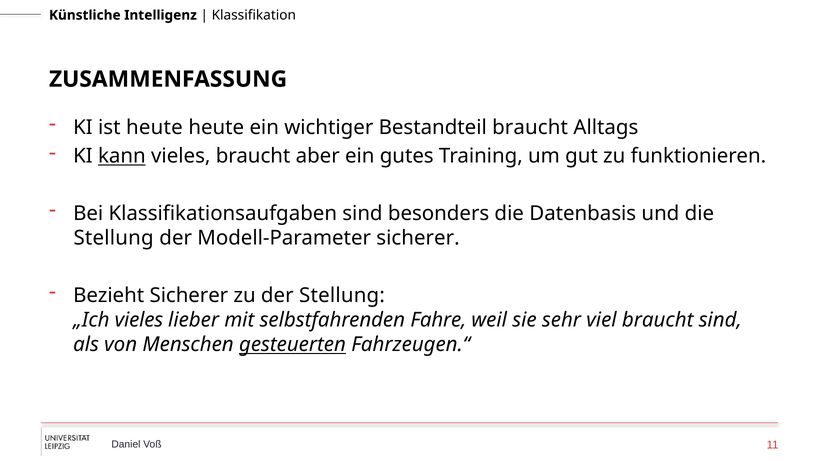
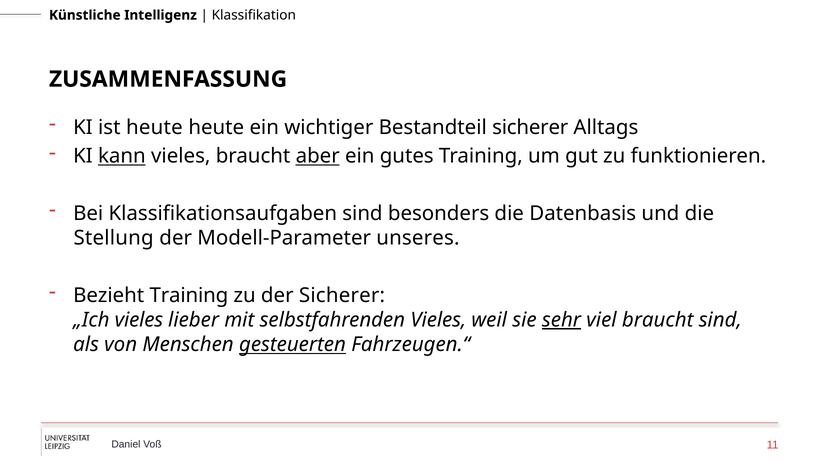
Bestandteil braucht: braucht -> sicherer
aber underline: none -> present
Modell-Parameter sicherer: sicherer -> unseres
Bezieht Sicherer: Sicherer -> Training
der Stellung: Stellung -> Sicherer
selbstfahrenden Fahre: Fahre -> Vieles
sehr underline: none -> present
